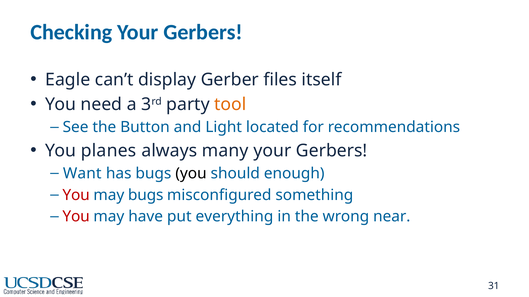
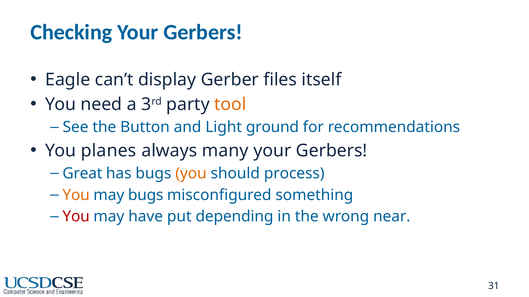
located: located -> ground
Want: Want -> Great
you at (191, 174) colour: black -> orange
enough: enough -> process
You at (76, 195) colour: red -> orange
everything: everything -> depending
